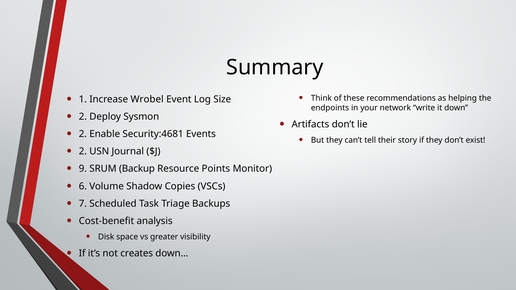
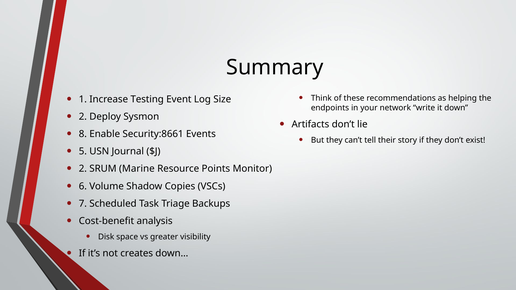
Wrobel: Wrobel -> Testing
2 at (83, 134): 2 -> 8
Security:4681: Security:4681 -> Security:8661
2 at (83, 151): 2 -> 5
9 at (83, 169): 9 -> 2
Backup: Backup -> Marine
